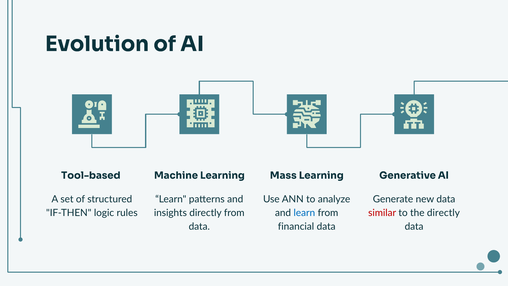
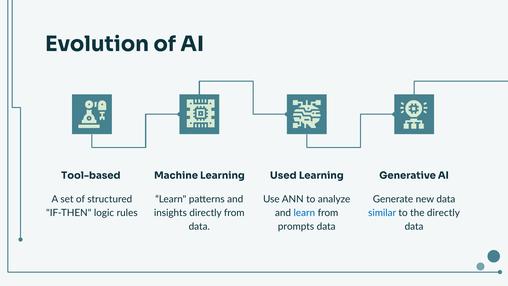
Mass: Mass -> Used
similar colour: red -> blue
financial: financial -> prompts
